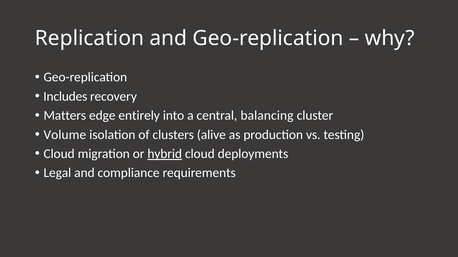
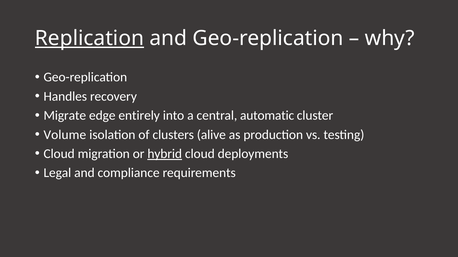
Replication underline: none -> present
Includes: Includes -> Handles
Matters: Matters -> Migrate
balancing: balancing -> automatic
